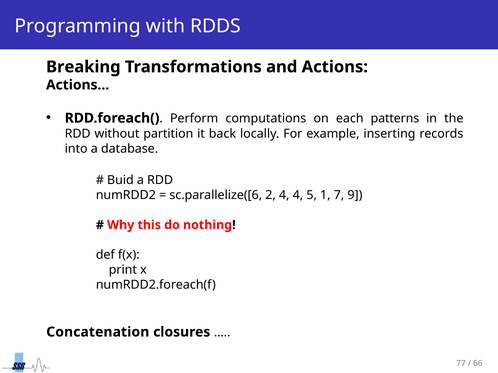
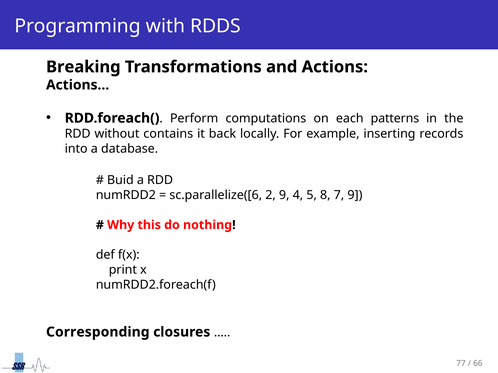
partition: partition -> contains
2 4: 4 -> 9
1: 1 -> 8
Concatenation: Concatenation -> Corresponding
